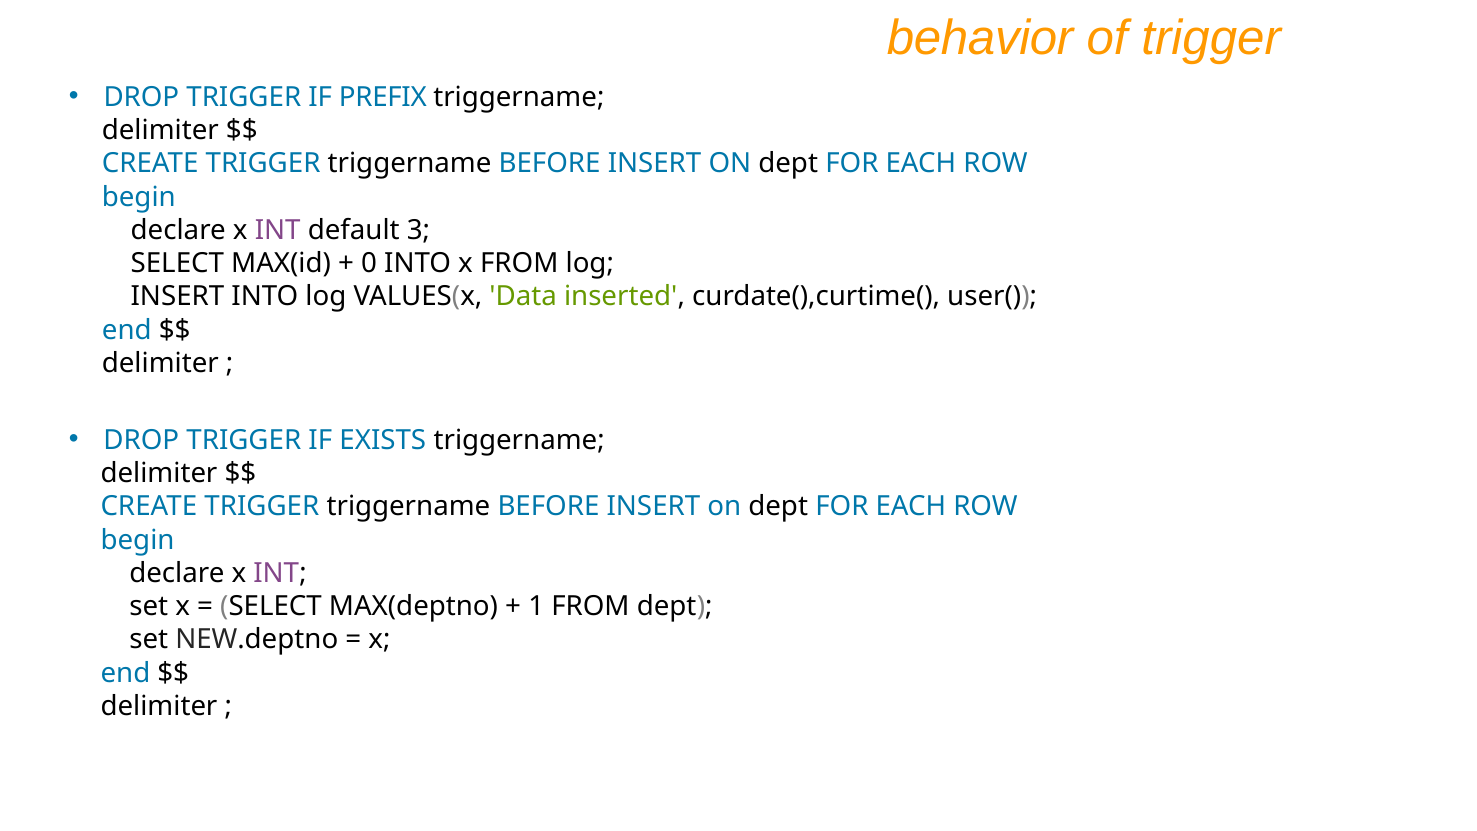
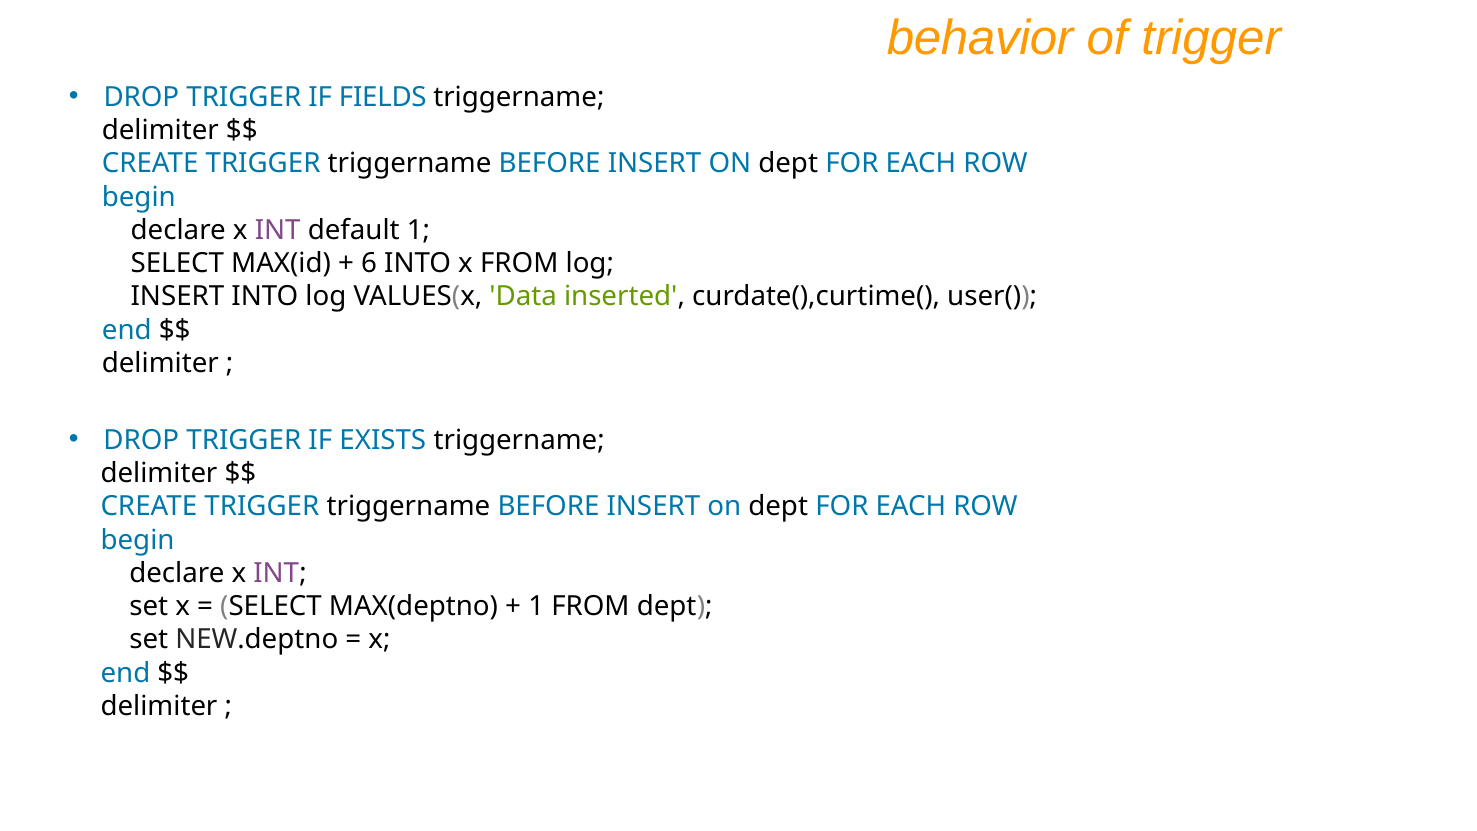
PREFIX: PREFIX -> FIELDS
default 3: 3 -> 1
0: 0 -> 6
